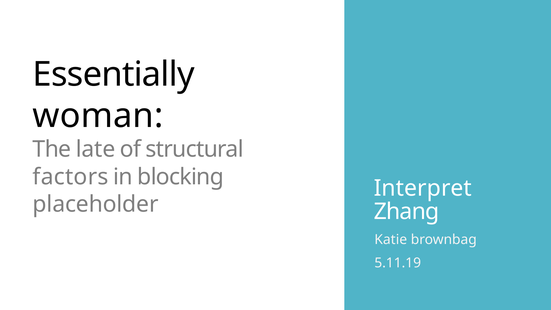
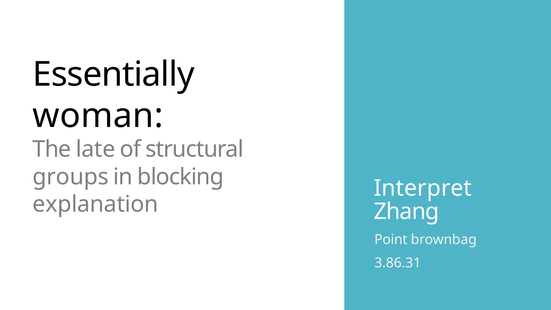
factors: factors -> groups
placeholder: placeholder -> explanation
Katie: Katie -> Point
5.11.19: 5.11.19 -> 3.86.31
